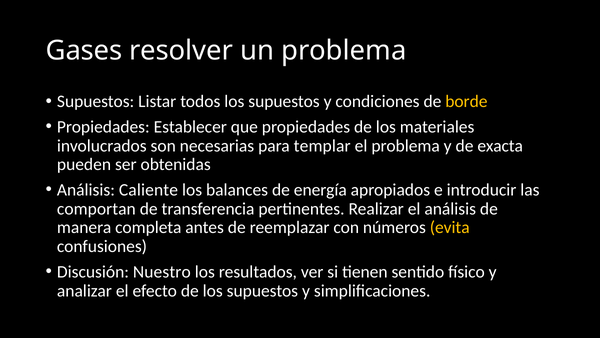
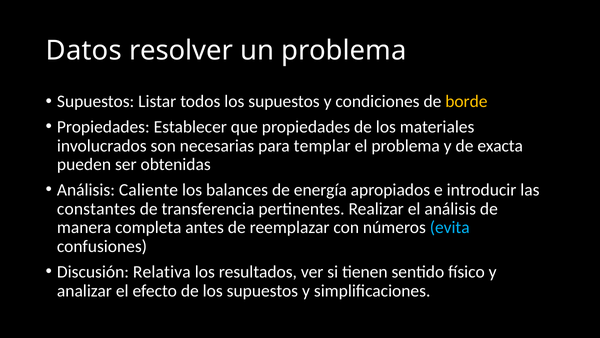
Gases: Gases -> Datos
comportan: comportan -> constantes
evita colour: yellow -> light blue
Nuestro: Nuestro -> Relativa
